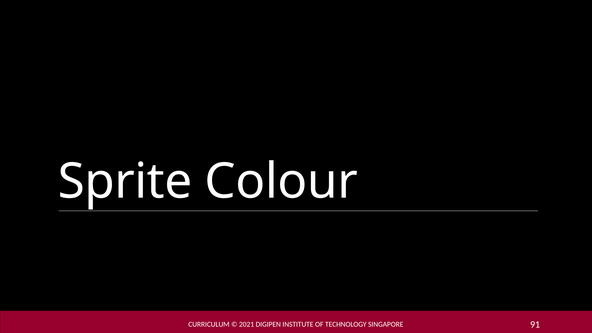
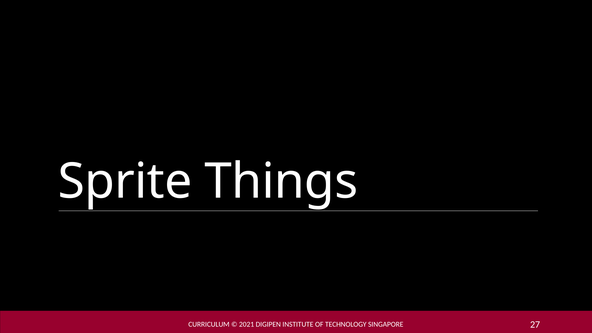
Colour: Colour -> Things
91: 91 -> 27
